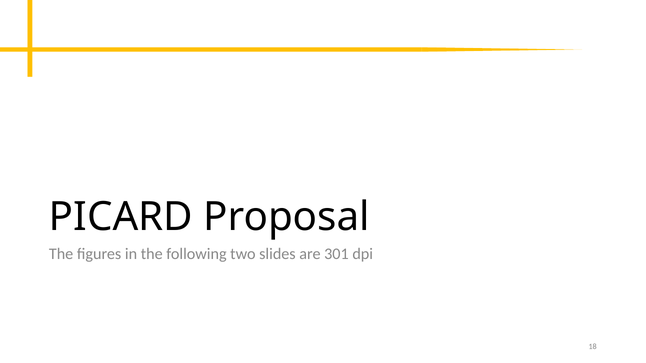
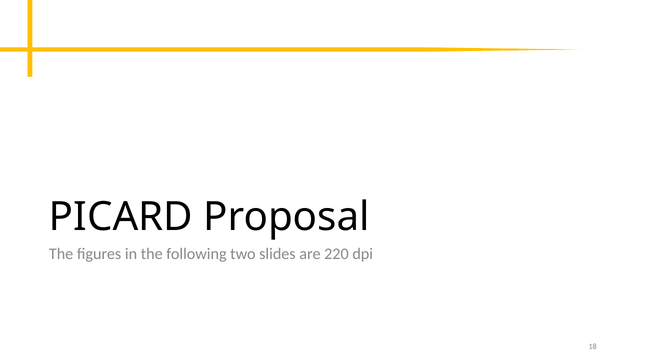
301: 301 -> 220
